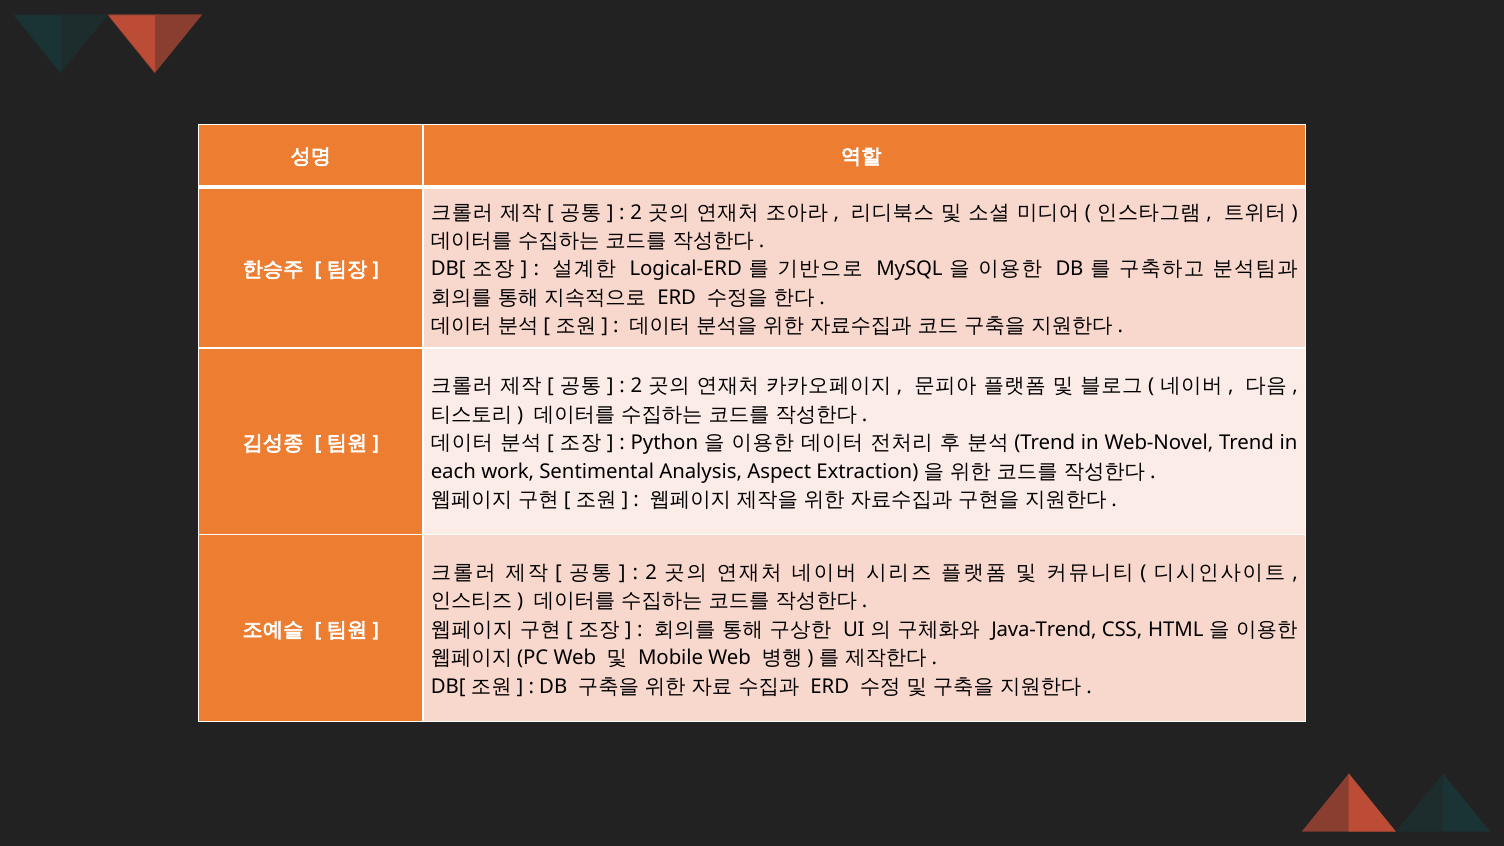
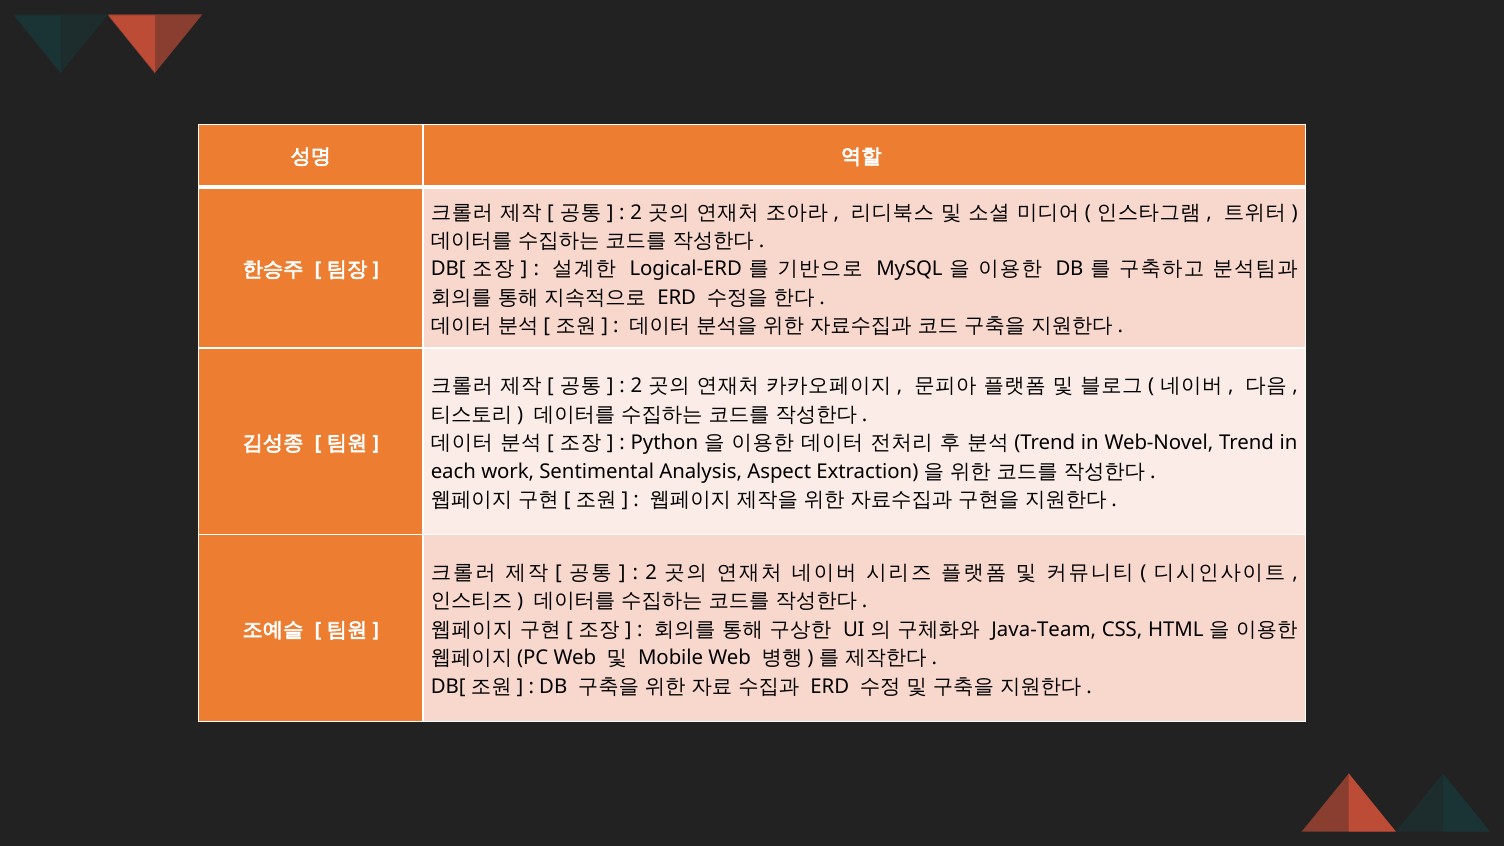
Java-Trend: Java-Trend -> Java-Team
